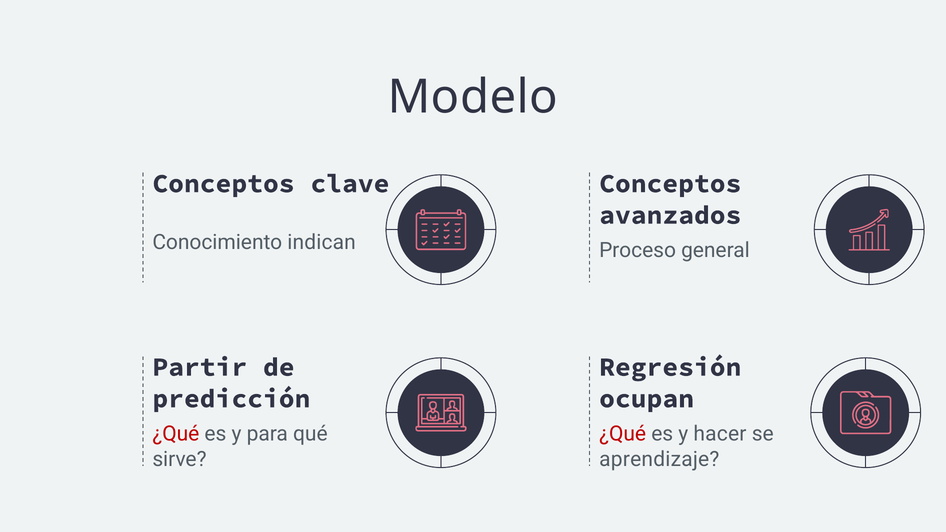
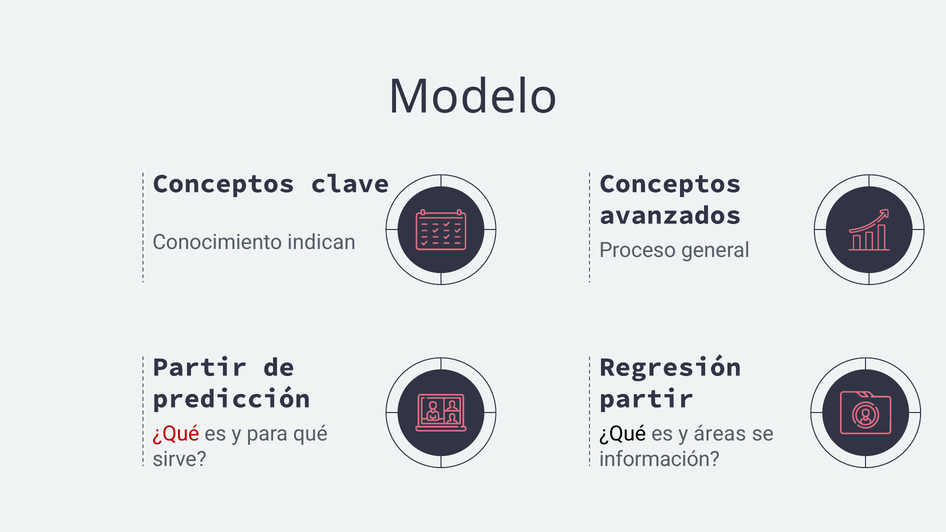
ocupan at (647, 399): ocupan -> partir
¿Qué at (623, 434) colour: red -> black
hacer: hacer -> áreas
aprendizaje: aprendizaje -> información
